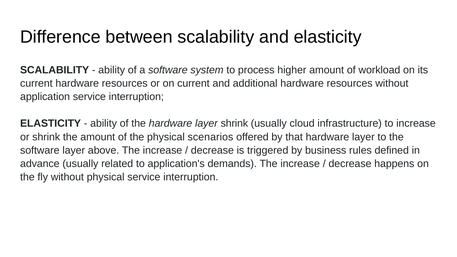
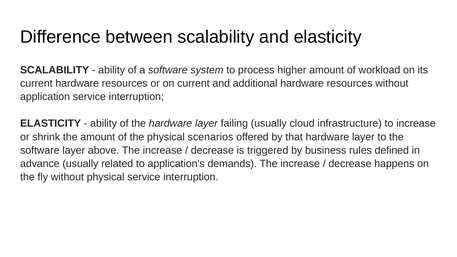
layer shrink: shrink -> failing
